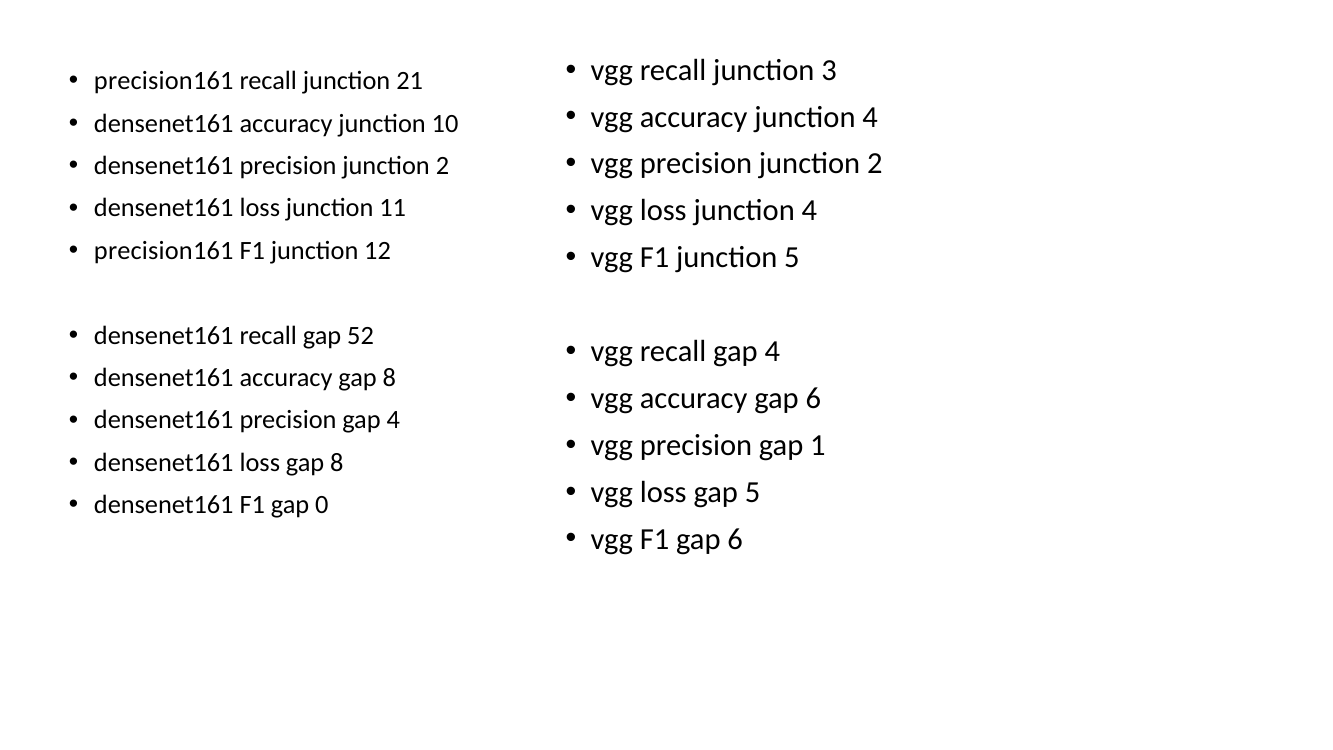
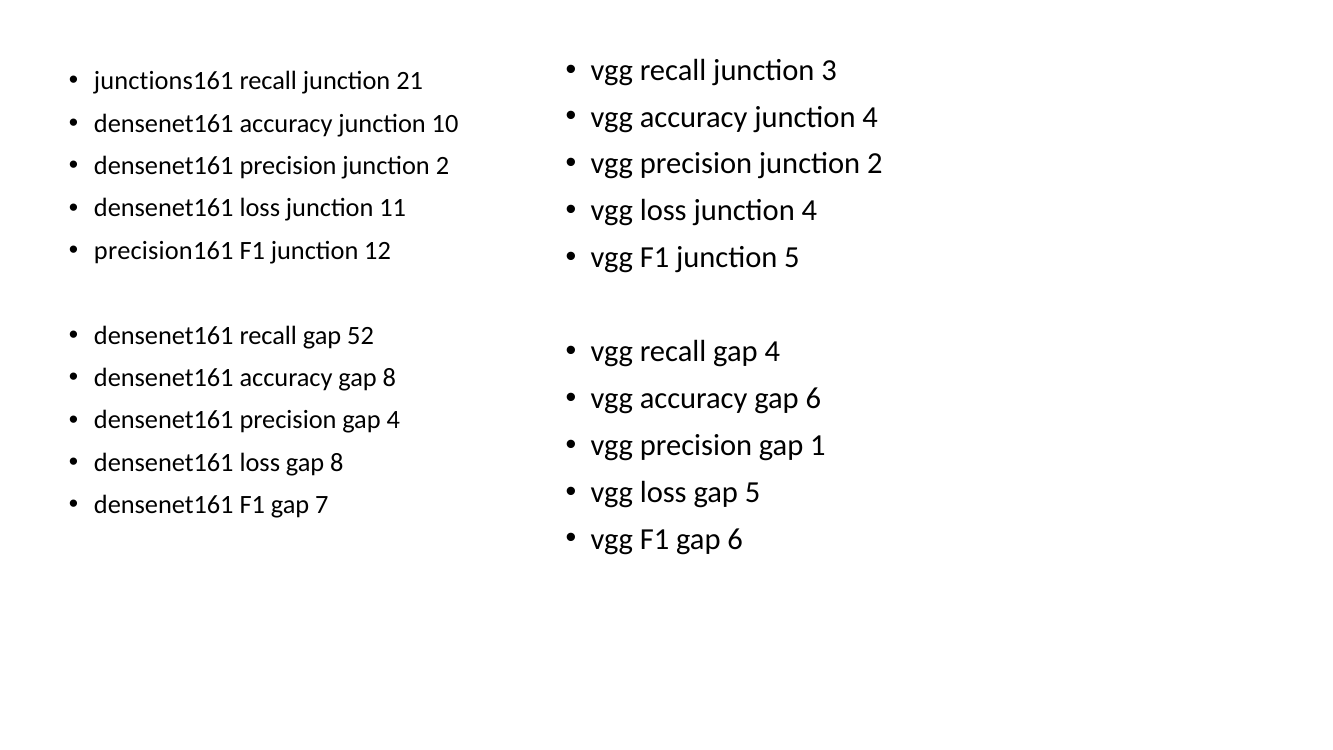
precision161 at (164, 81): precision161 -> junctions161
0: 0 -> 7
